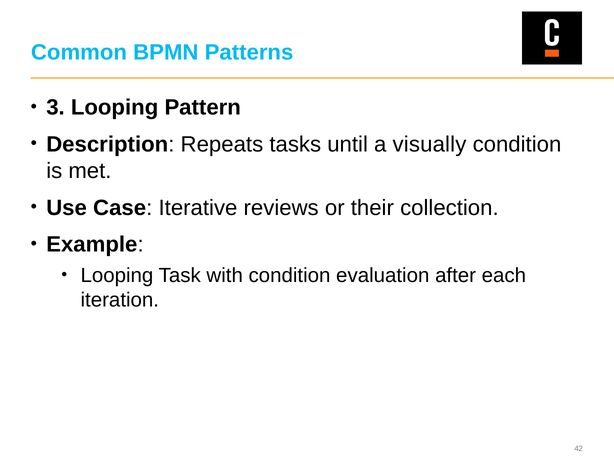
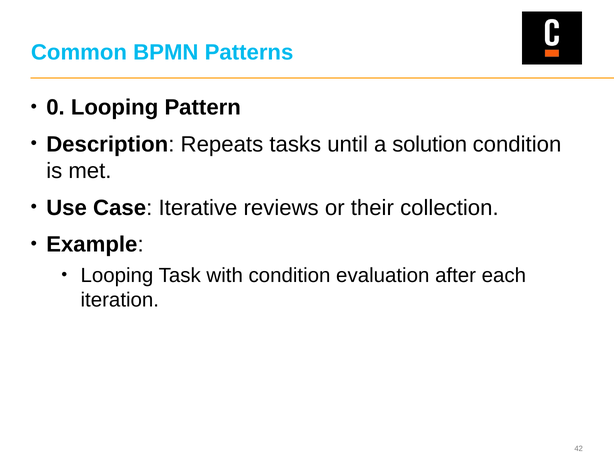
3: 3 -> 0
visually: visually -> solution
